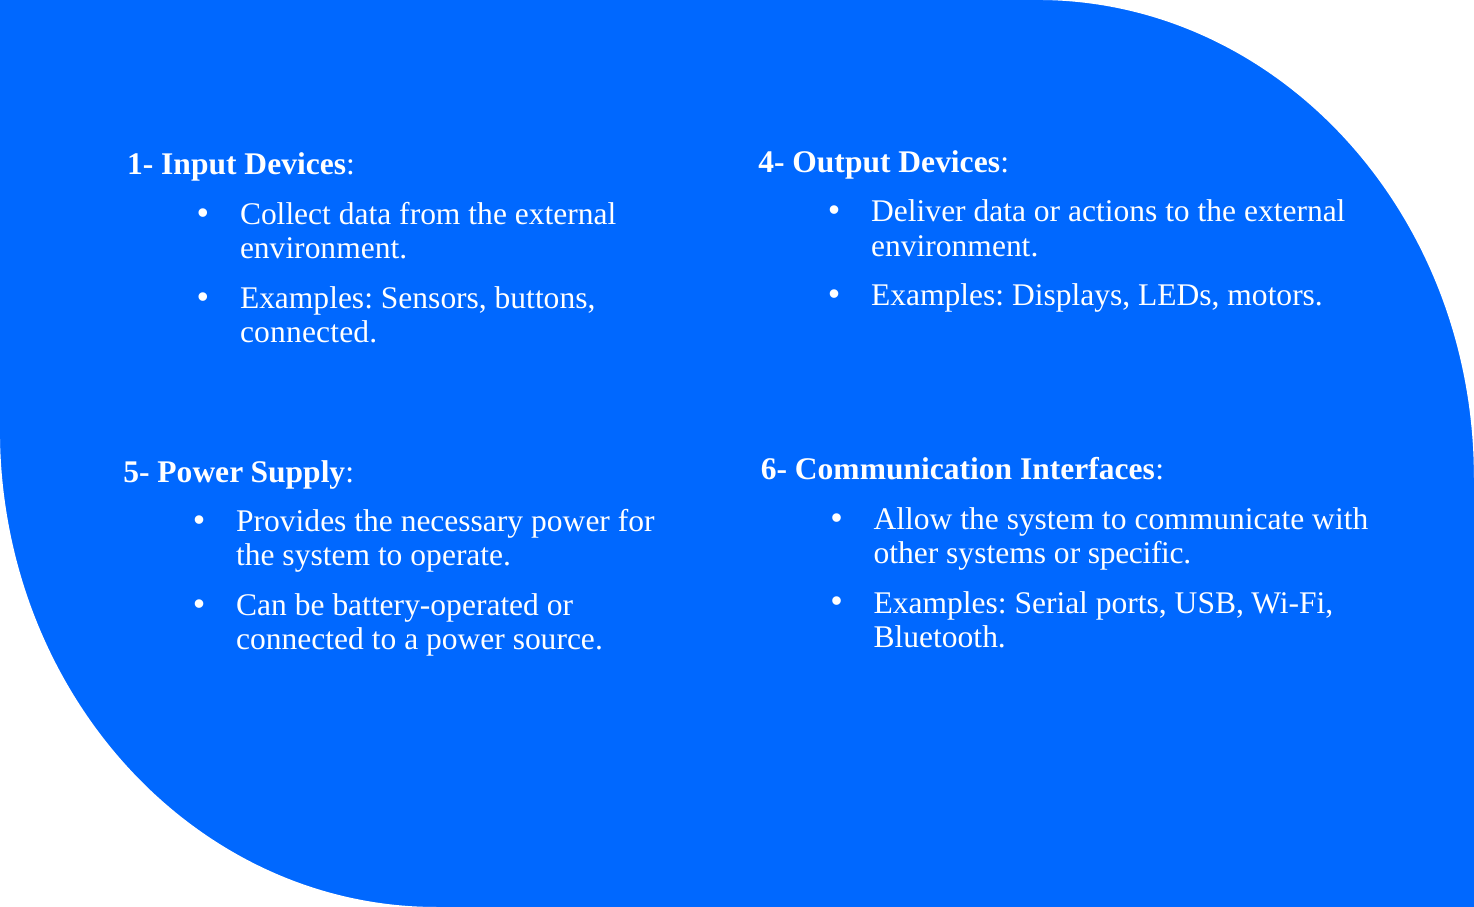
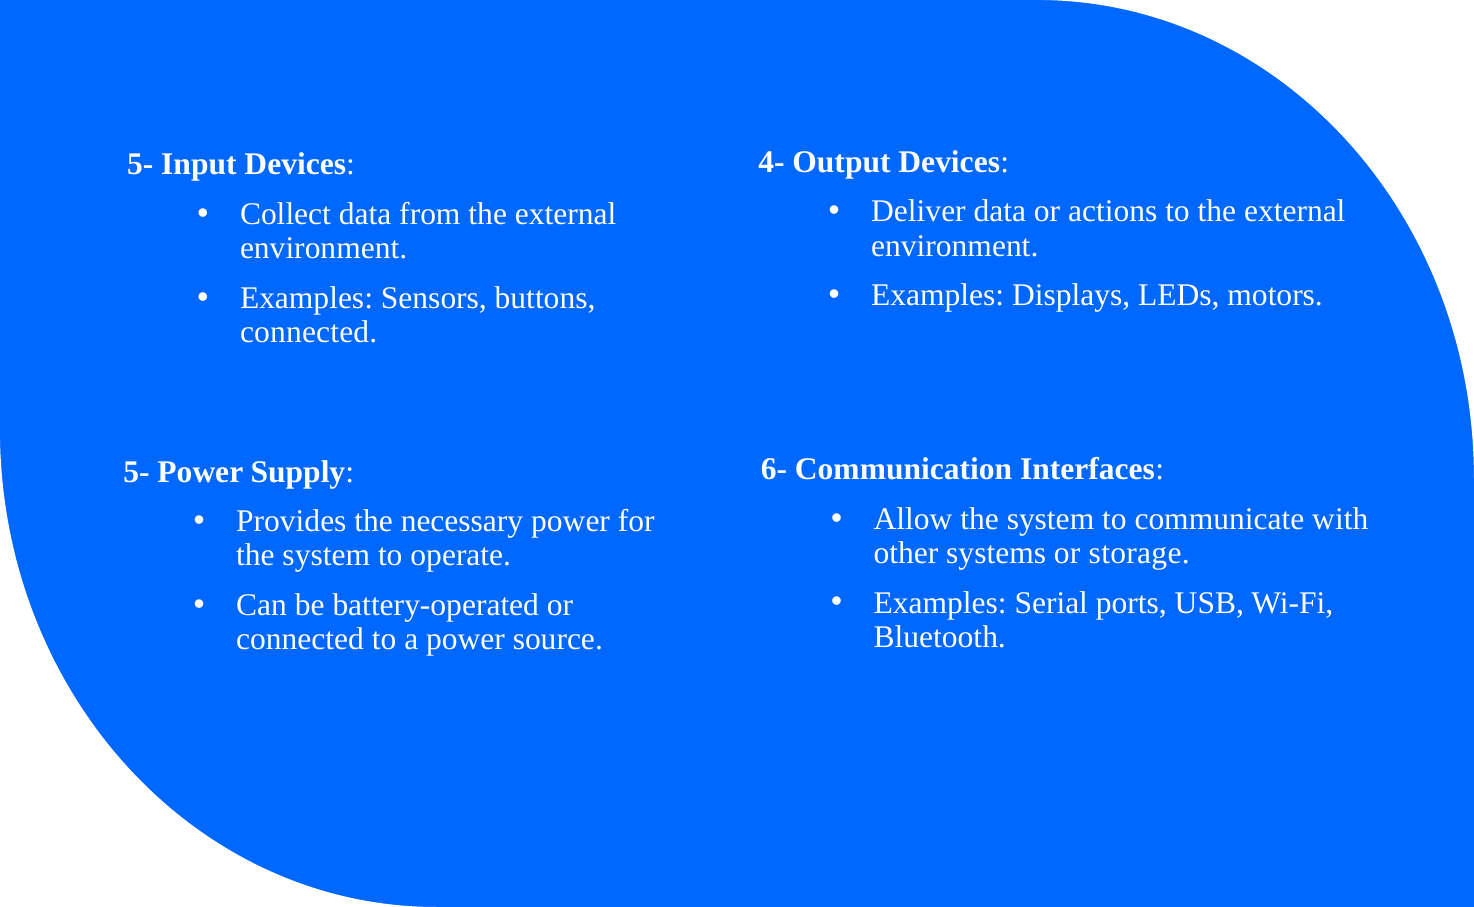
1- at (140, 164): 1- -> 5-
specific: specific -> storage
